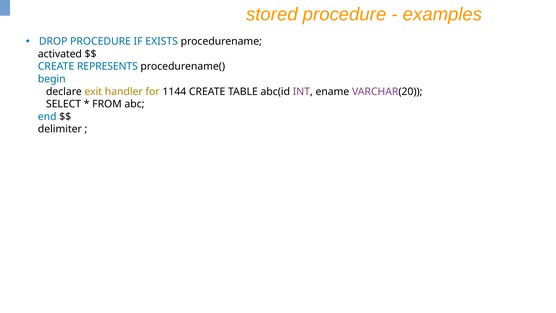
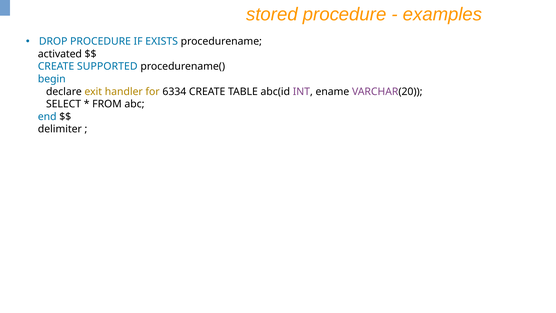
REPRESENTS: REPRESENTS -> SUPPORTED
1144: 1144 -> 6334
